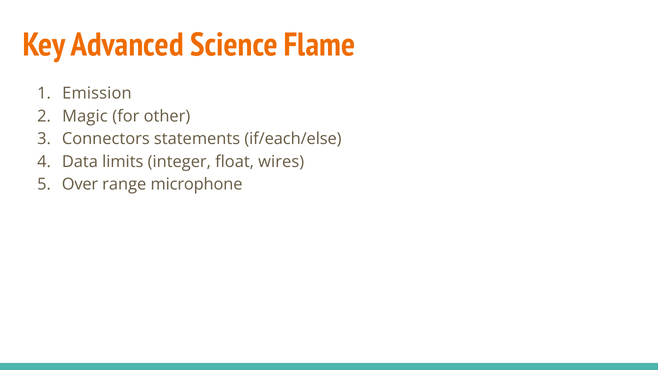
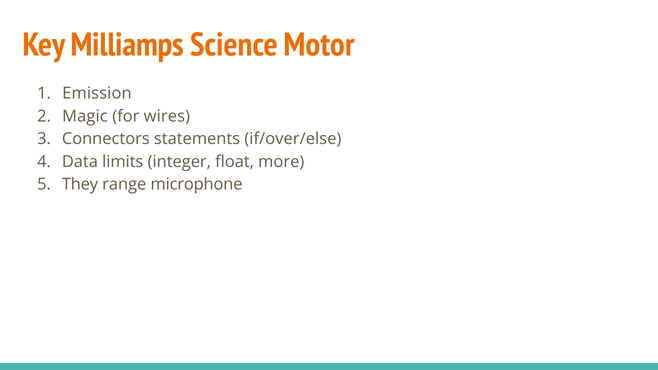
Advanced: Advanced -> Milliamps
Flame: Flame -> Motor
other: other -> wires
if/each/else: if/each/else -> if/over/else
wires: wires -> more
Over: Over -> They
